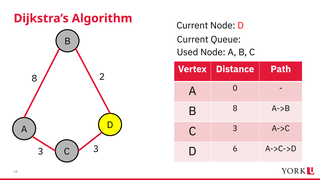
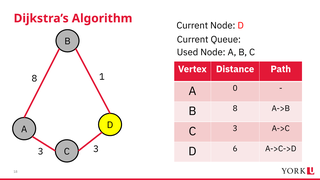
2: 2 -> 1
